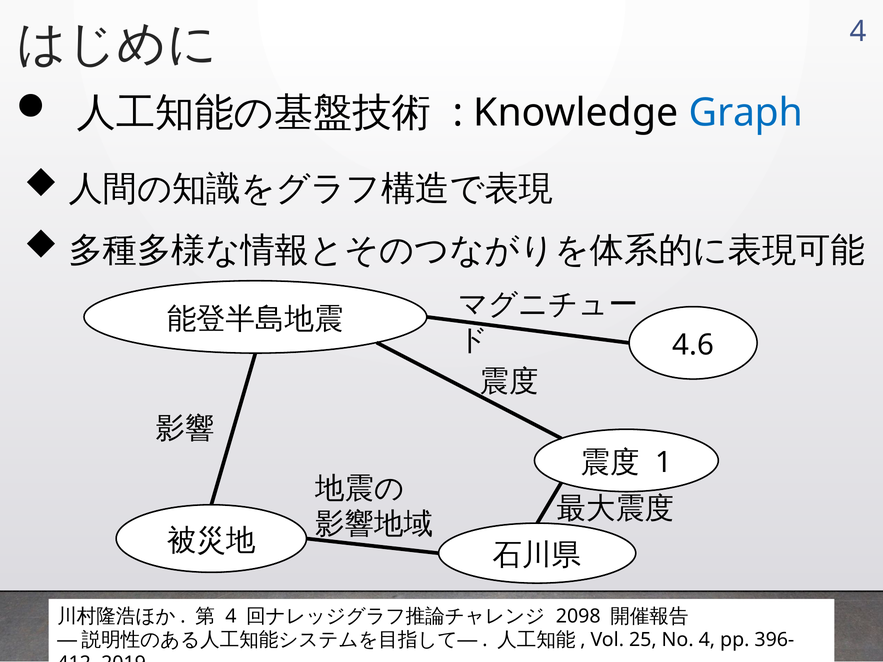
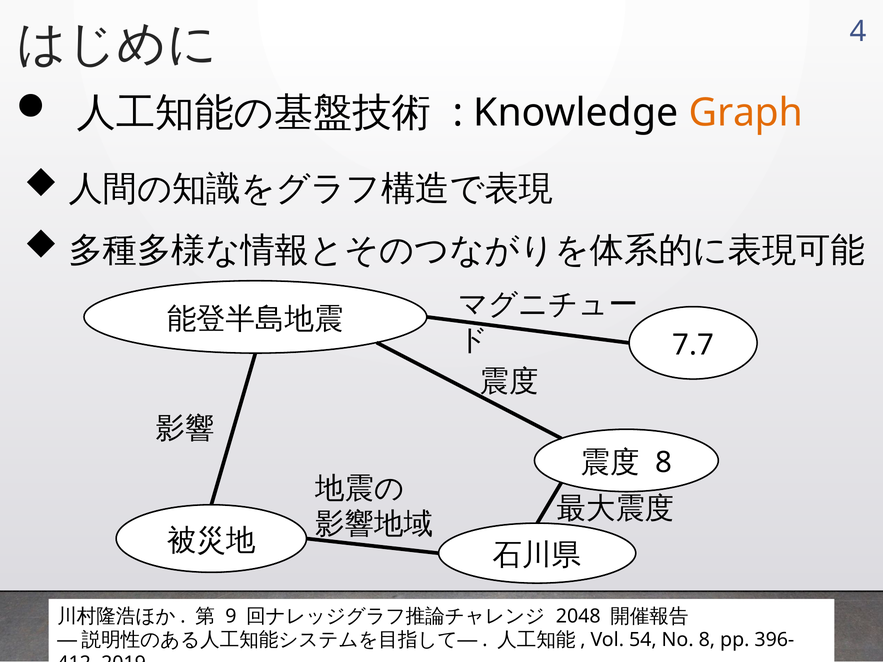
Graph colour: blue -> orange
4.6: 4.6 -> 7.7
1 at (664, 463): 1 -> 8
4 at (231, 617): 4 -> 9
2098: 2098 -> 2048
25: 25 -> 54
No 4: 4 -> 8
